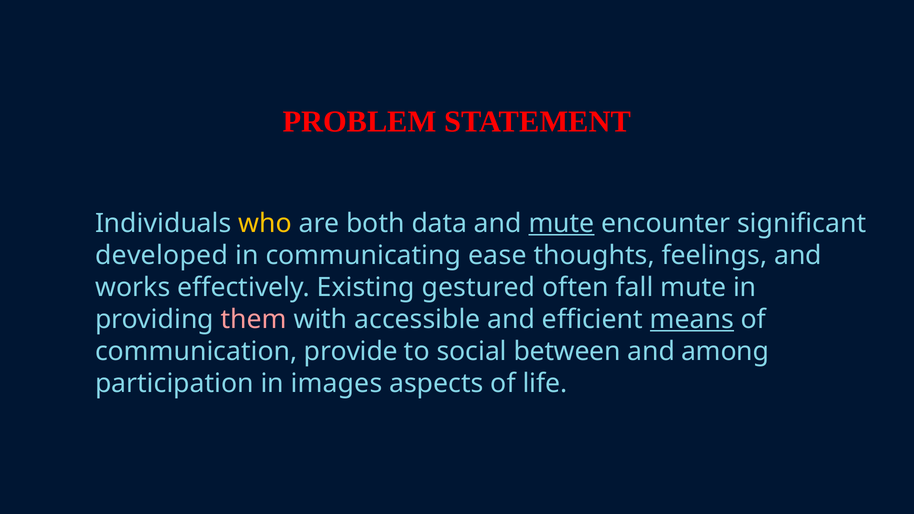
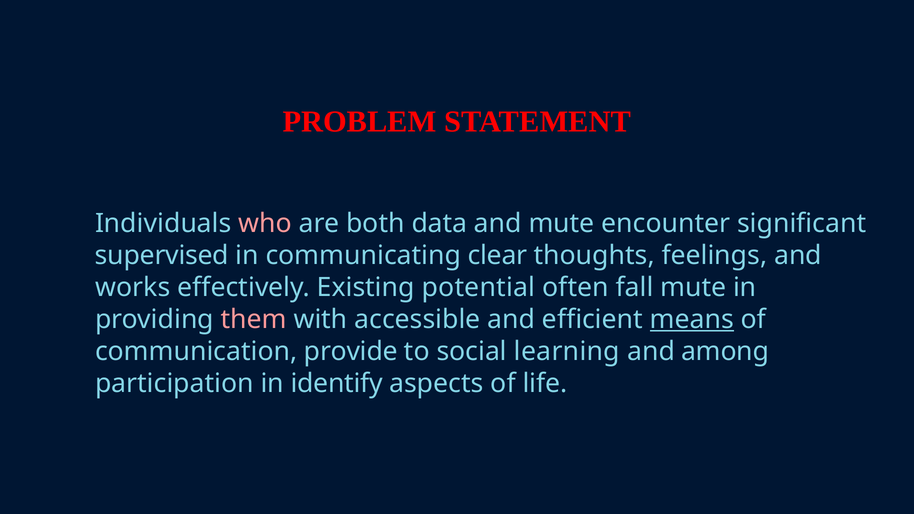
who colour: yellow -> pink
mute at (562, 224) underline: present -> none
developed: developed -> supervised
ease: ease -> clear
gestured: gestured -> potential
between: between -> learning
images: images -> identify
